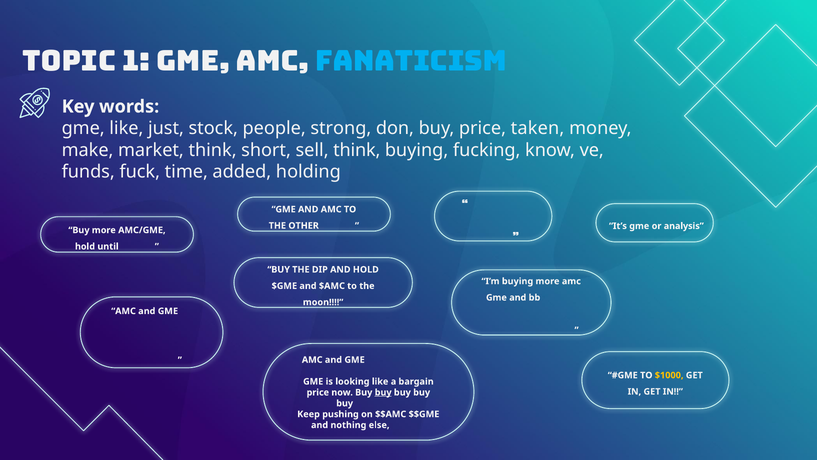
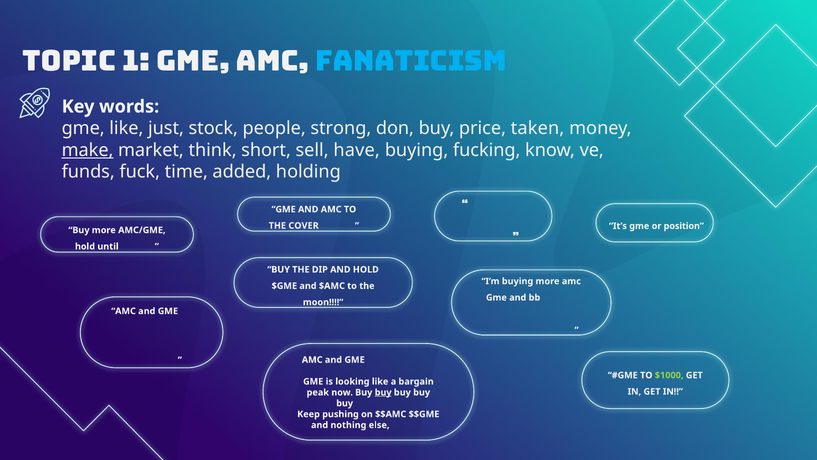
make underline: none -> present
sell think: think -> have
OTHER: OTHER -> COVER
analysis: analysis -> position
$1000 colour: yellow -> light green
price at (318, 392): price -> peak
